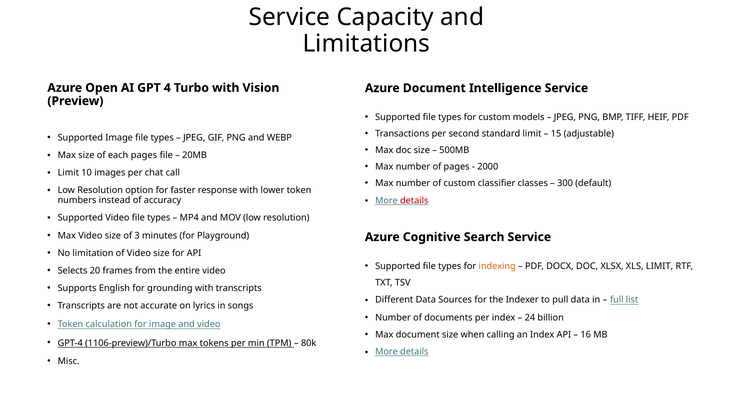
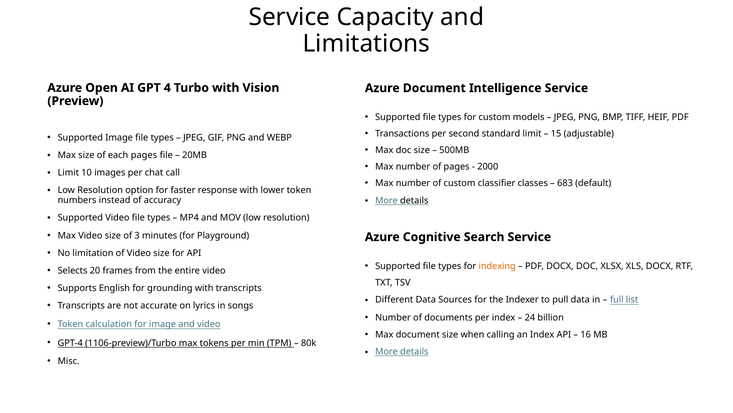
300: 300 -> 683
details at (414, 200) colour: red -> black
XLS LIMIT: LIMIT -> DOCX
